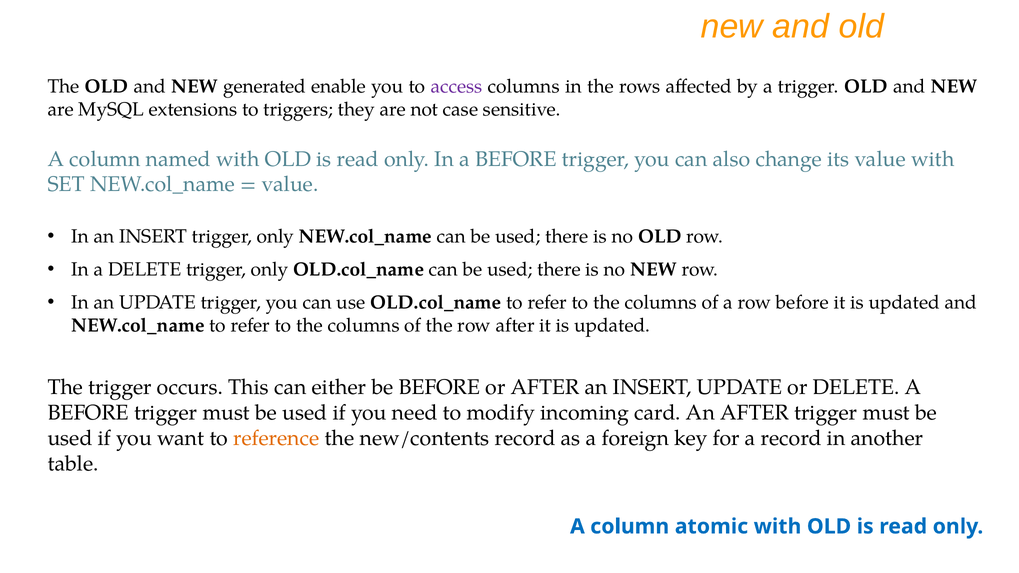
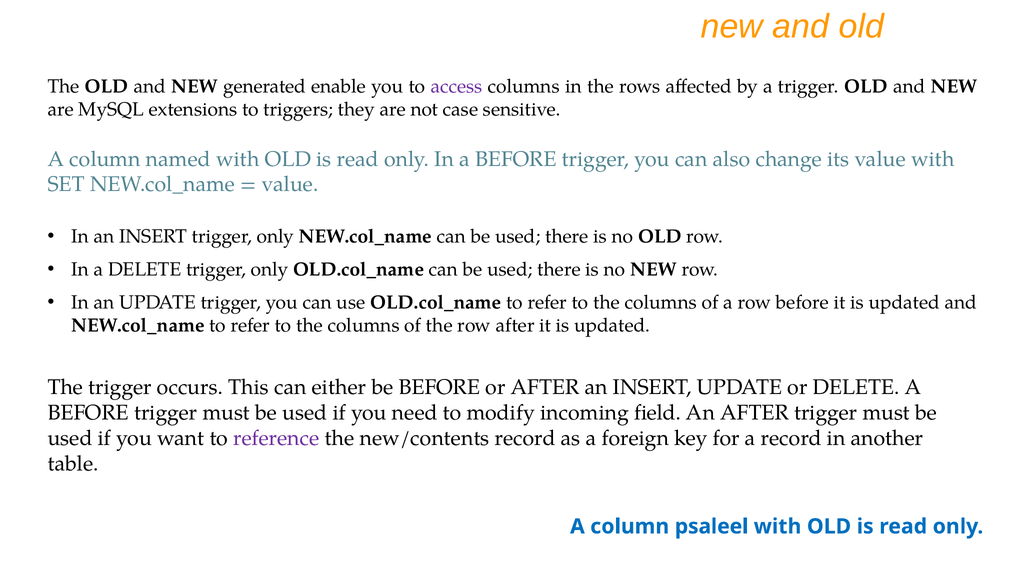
card: card -> field
reference colour: orange -> purple
atomic: atomic -> psaleel
